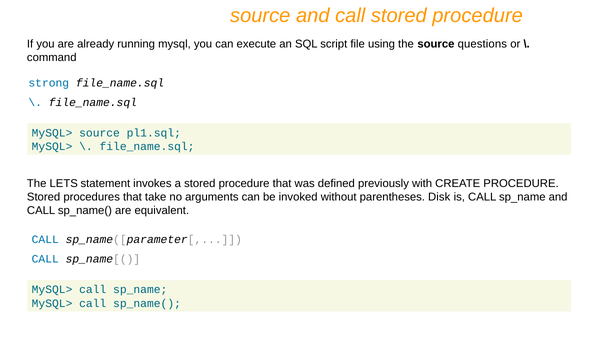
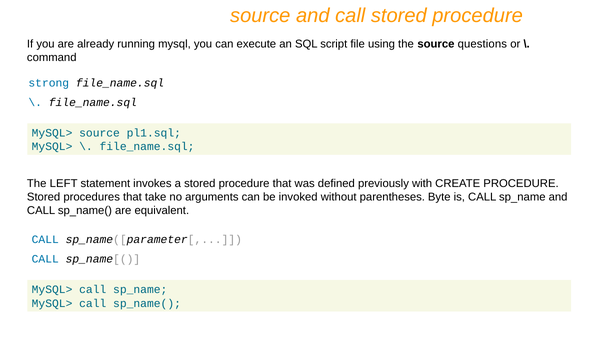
LETS: LETS -> LEFT
Disk: Disk -> Byte
